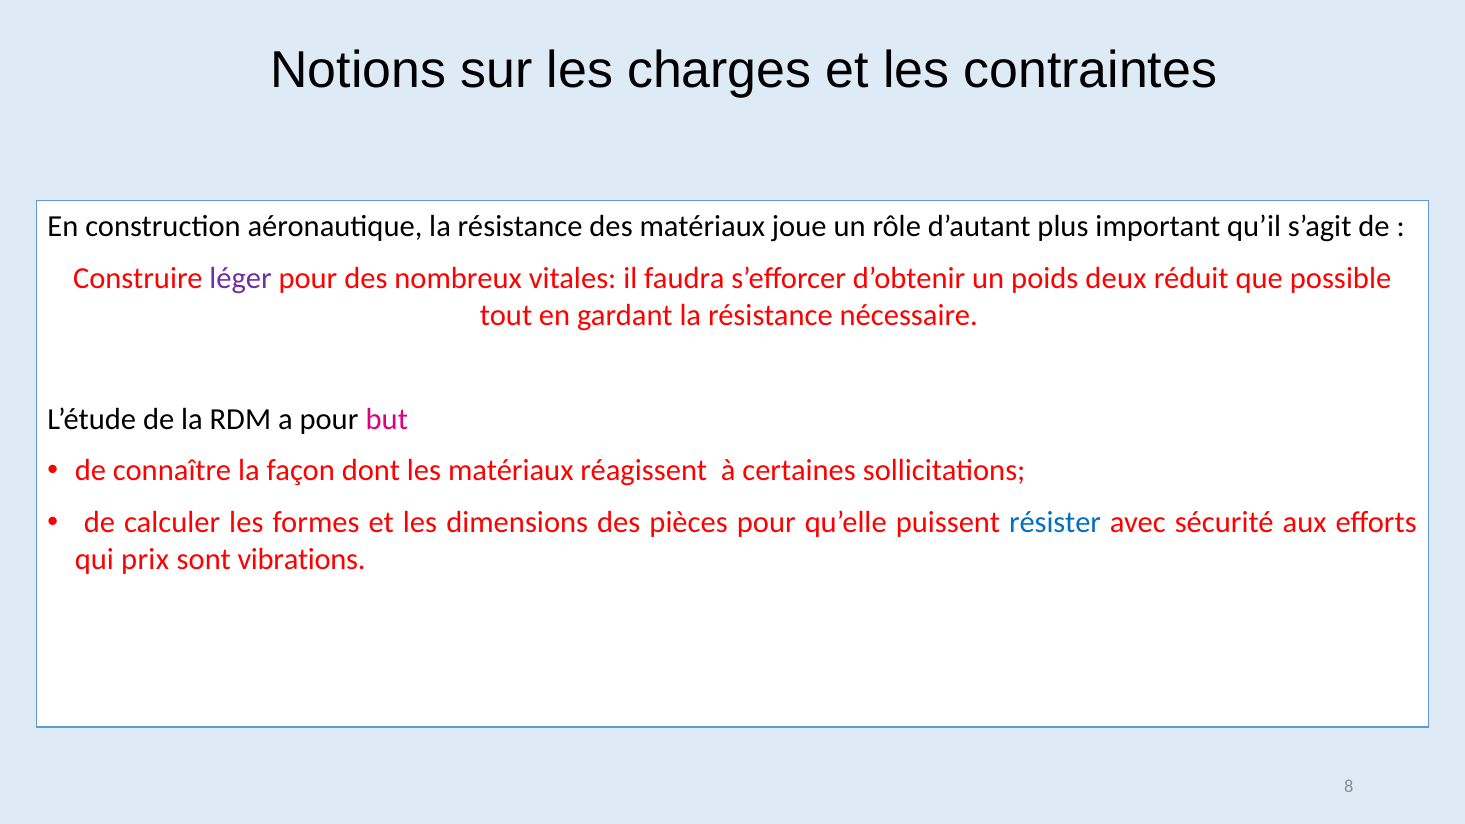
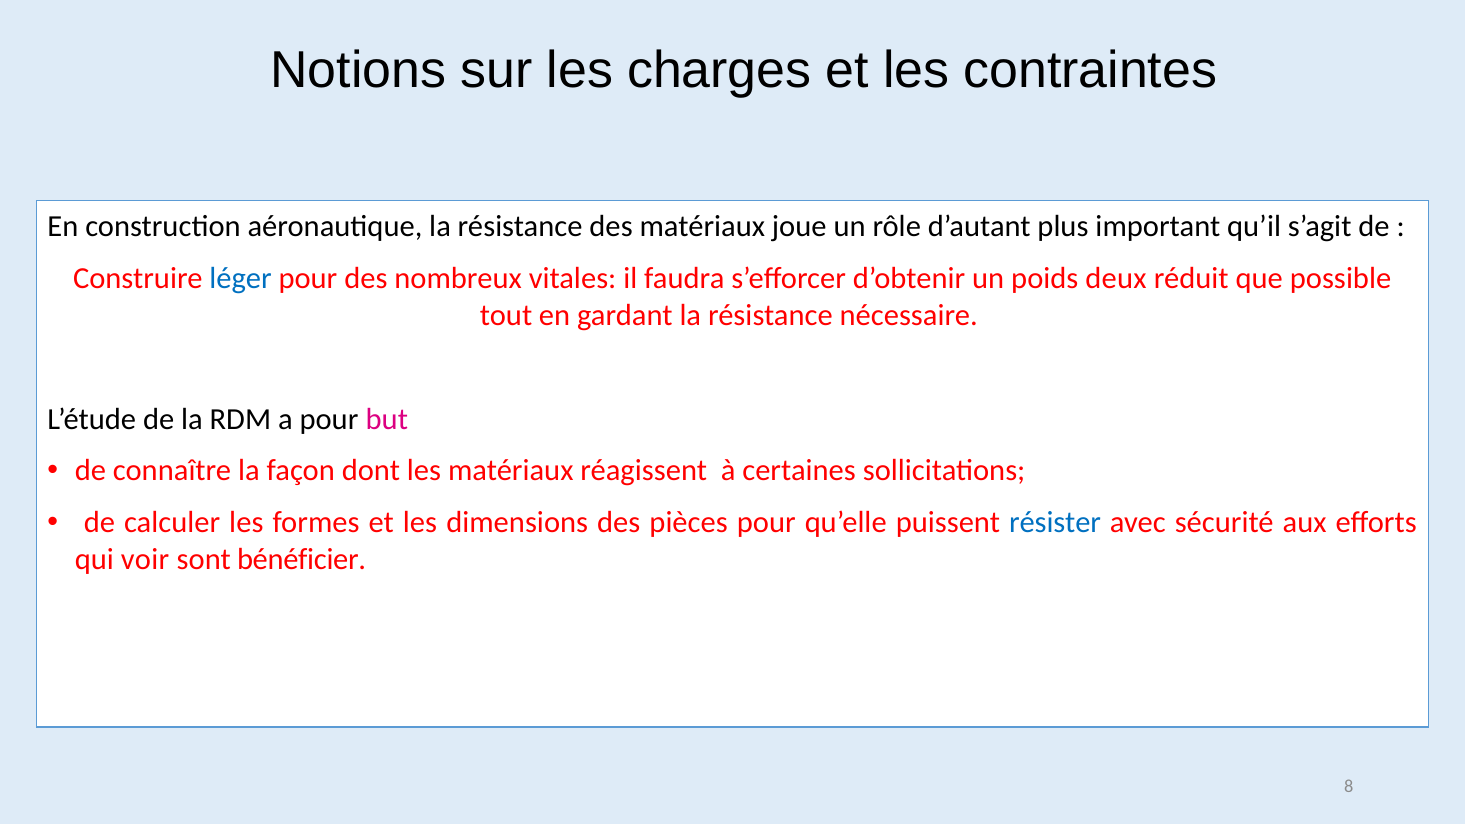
léger colour: purple -> blue
prix: prix -> voir
vibrations: vibrations -> bénéficier
